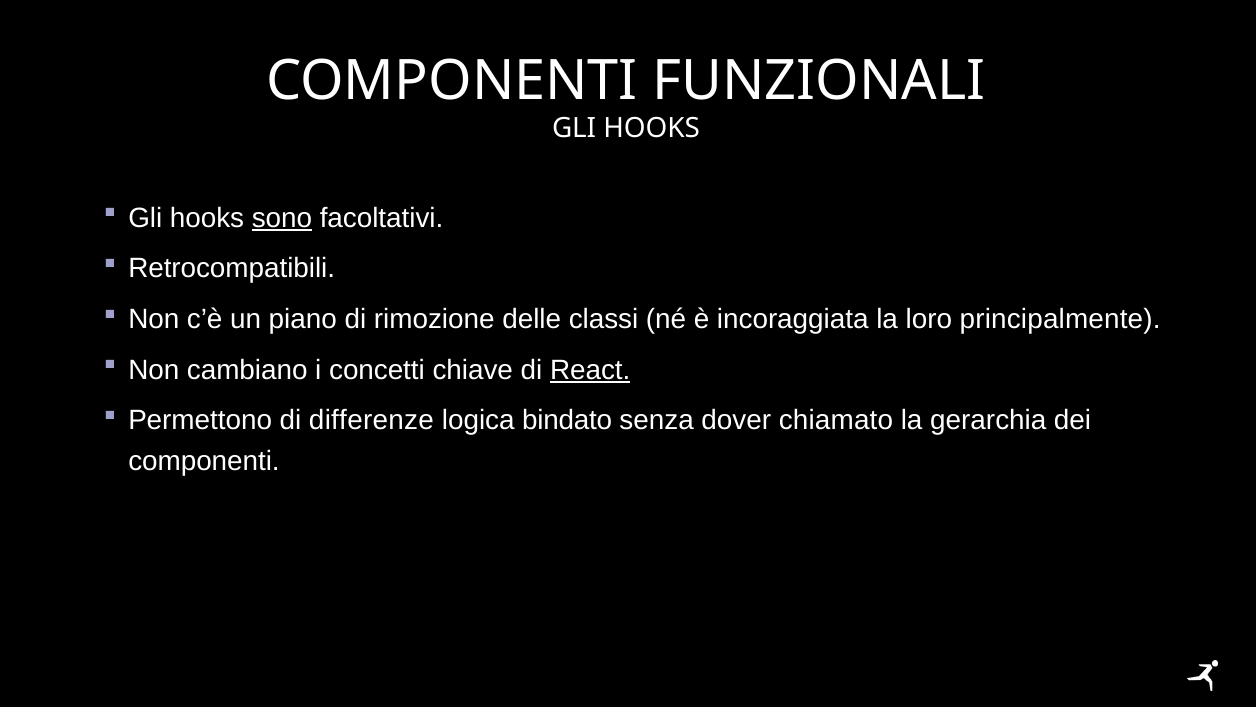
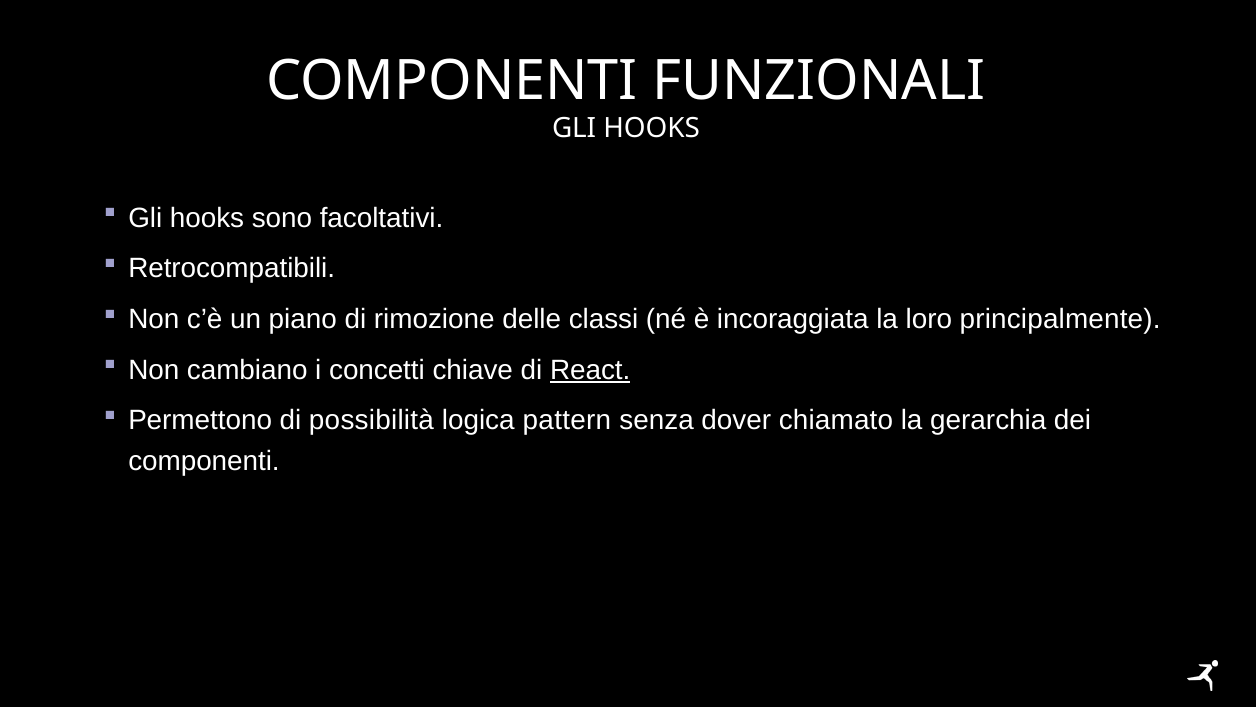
sono underline: present -> none
differenze: differenze -> possibilità
bindato: bindato -> pattern
